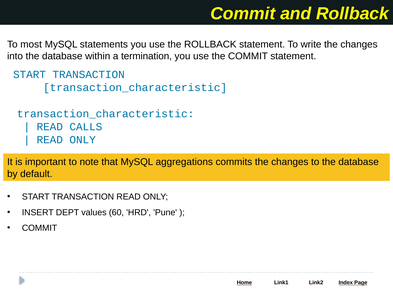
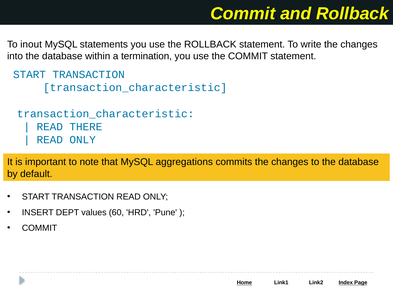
most: most -> inout
CALLS: CALLS -> THERE
